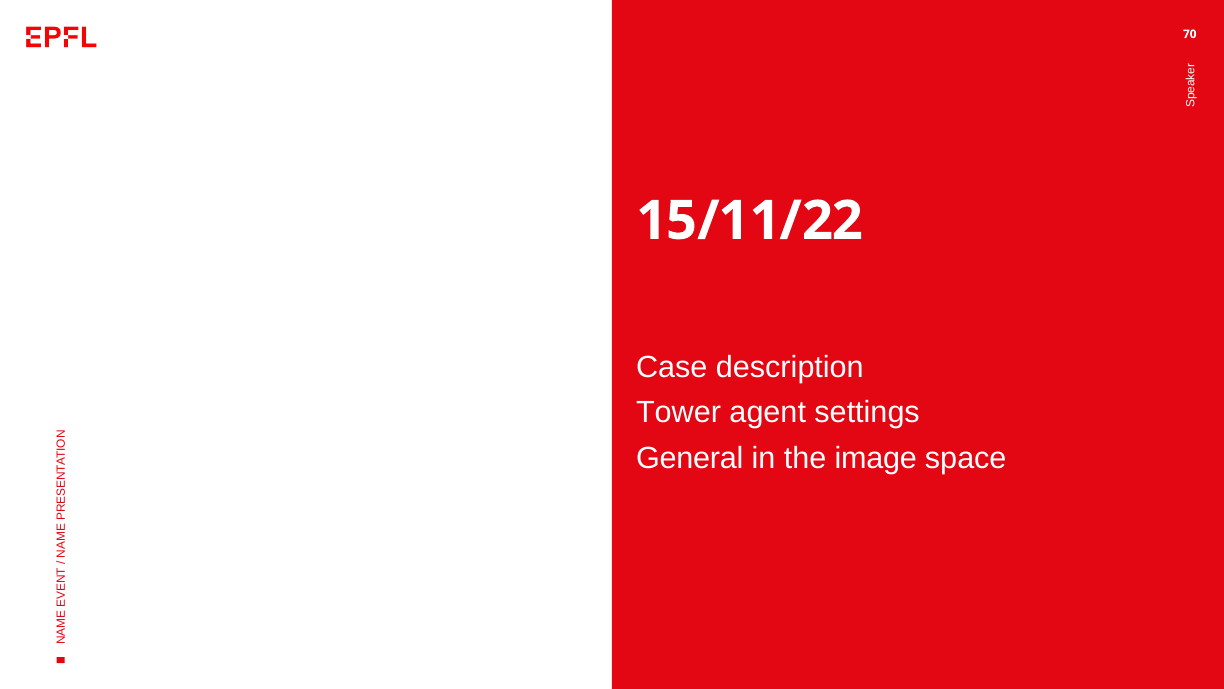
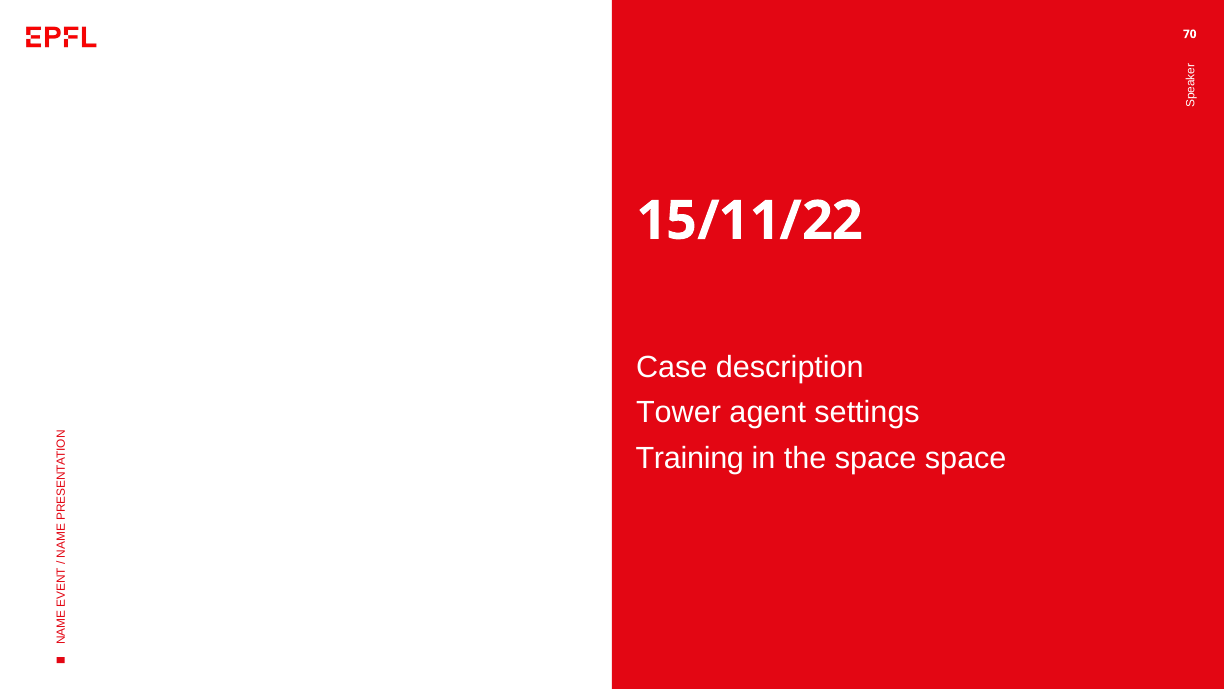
General: General -> Training
the image: image -> space
